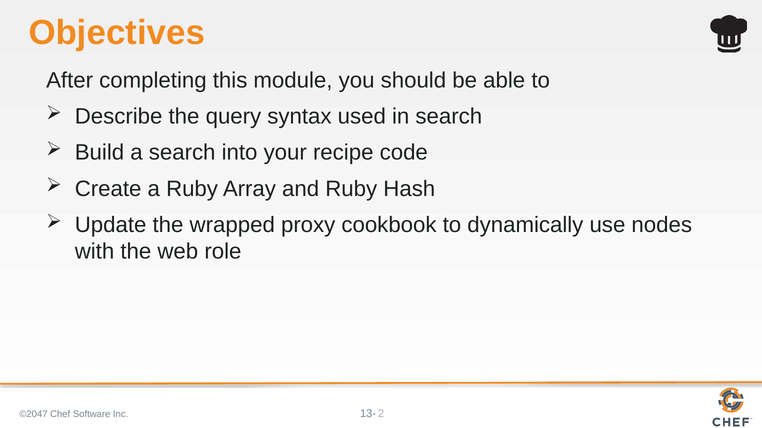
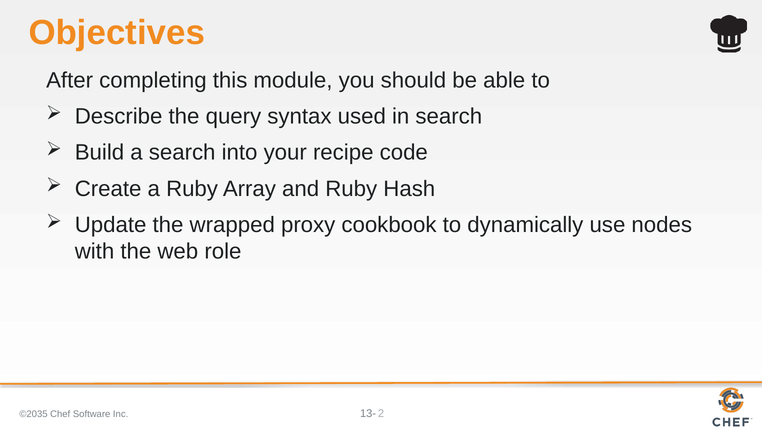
©2047: ©2047 -> ©2035
